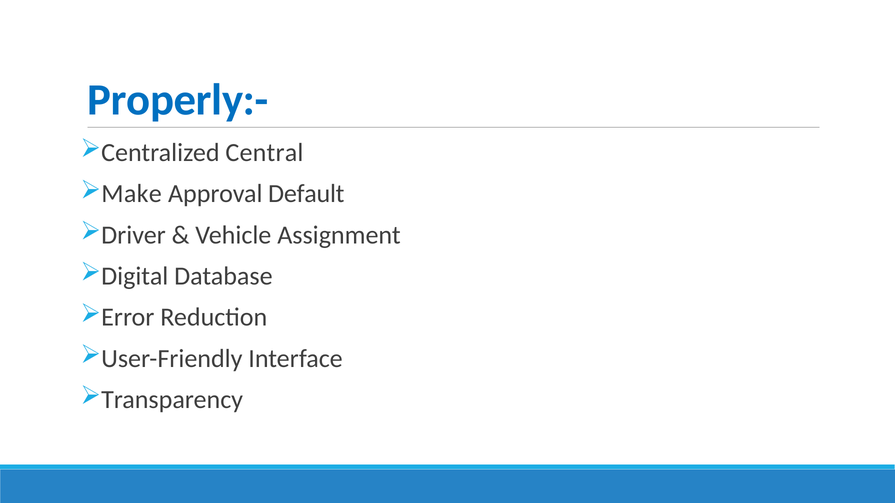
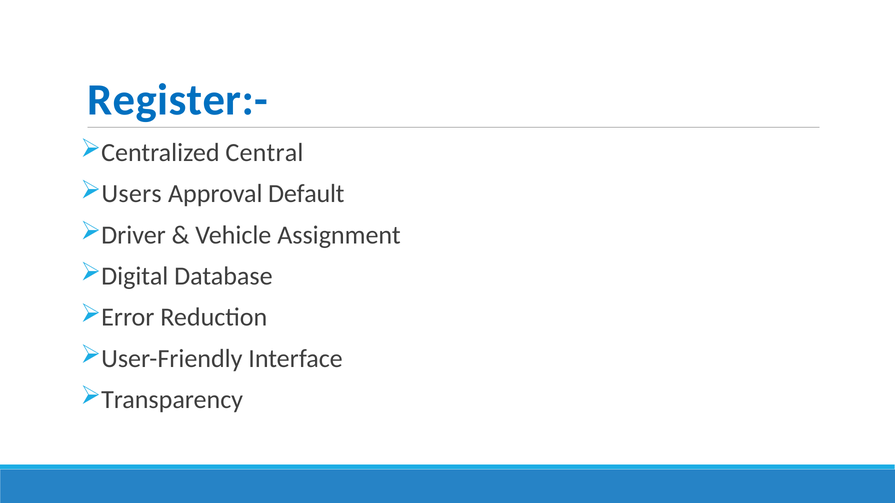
Properly:-: Properly:- -> Register:-
Make: Make -> Users
